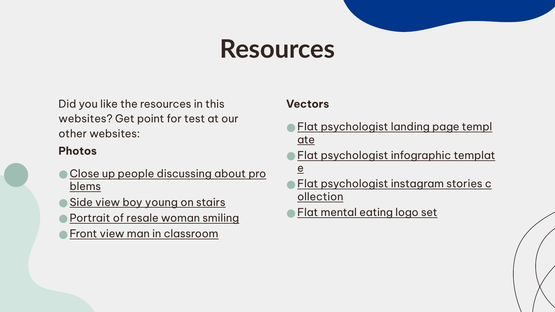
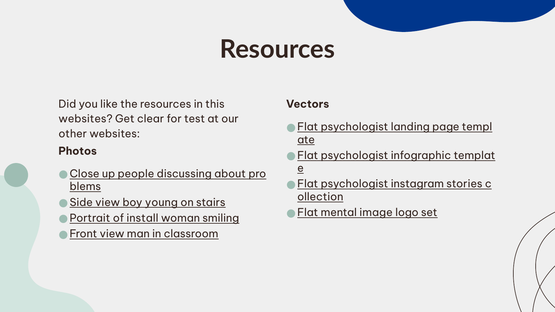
point: point -> clear
eating: eating -> image
resale: resale -> install
